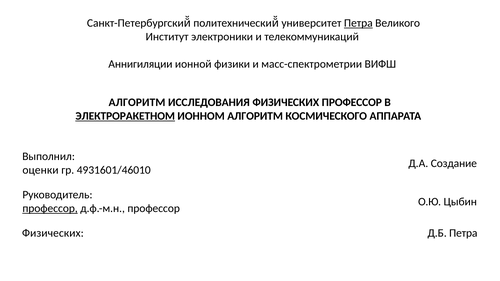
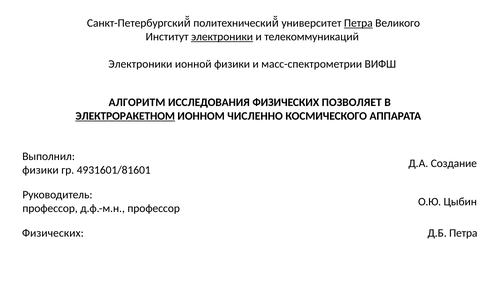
электроники at (222, 37) underline: none -> present
Аннигиляции at (140, 64): Аннигиляции -> Электроники
ФИЗИЧЕСКИХ ПРОФЕССОР: ПРОФЕССОР -> ПОЗВОЛЯЕТ
ИОННОМ АЛГОРИТМ: АЛГОРИТМ -> ЧИСЛЕННО
оценки at (40, 170): оценки -> физики
4931601/46010: 4931601/46010 -> 4931601/81601
профессор at (50, 209) underline: present -> none
